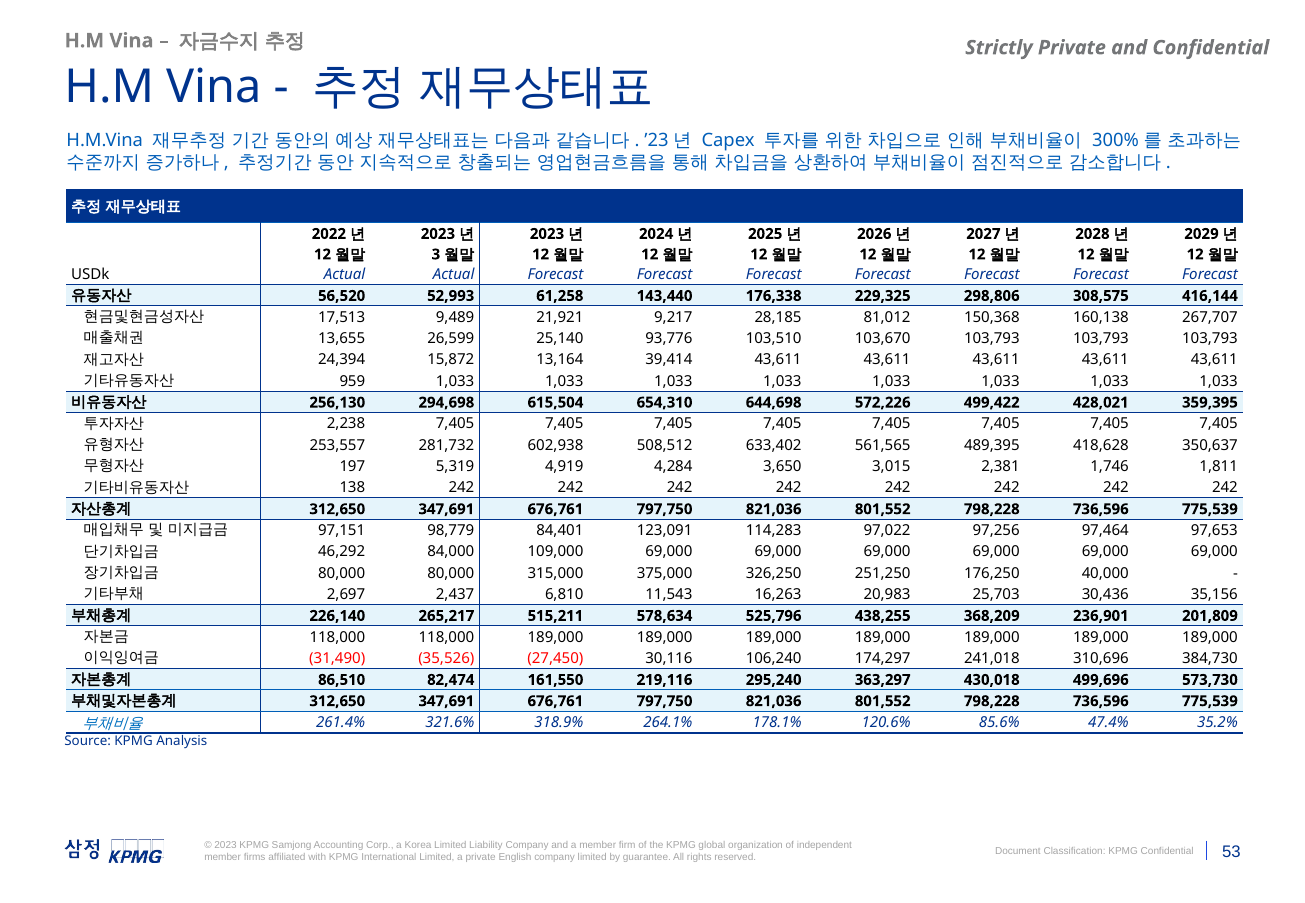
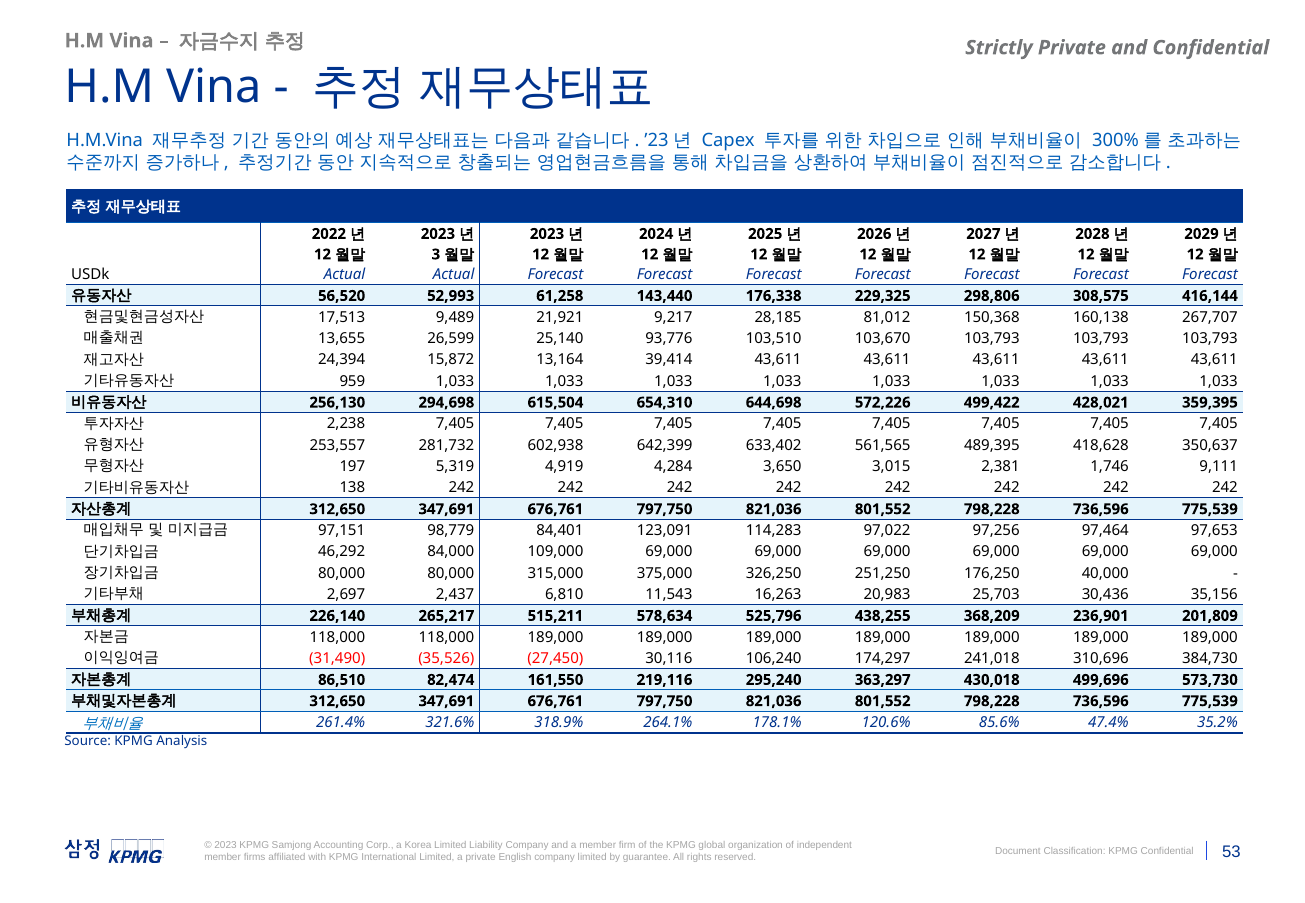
508,512: 508,512 -> 642,399
1,811: 1,811 -> 9,111
